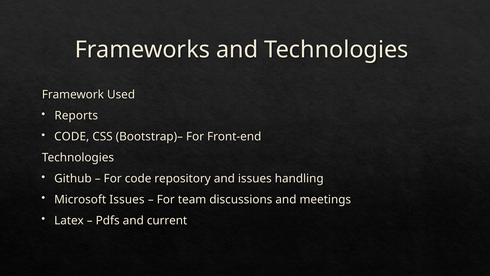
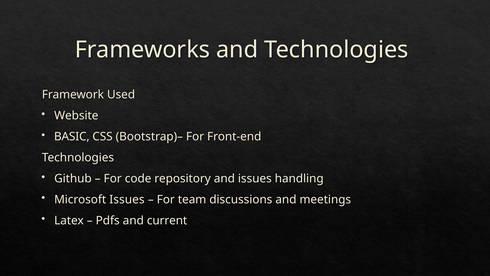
Reports: Reports -> Website
CODE at (72, 136): CODE -> BASIC
